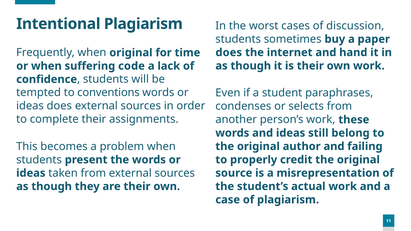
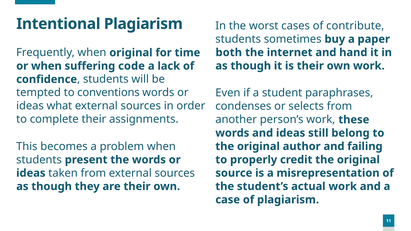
discussion: discussion -> contribute
does at (229, 53): does -> both
ideas does: does -> what
